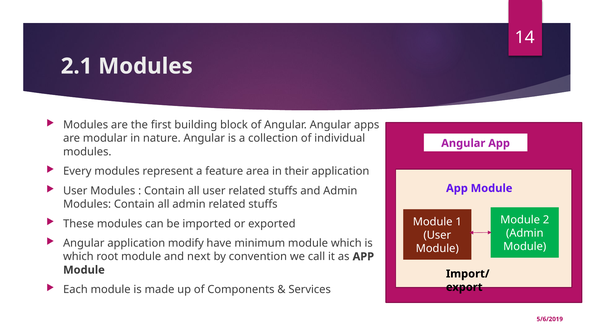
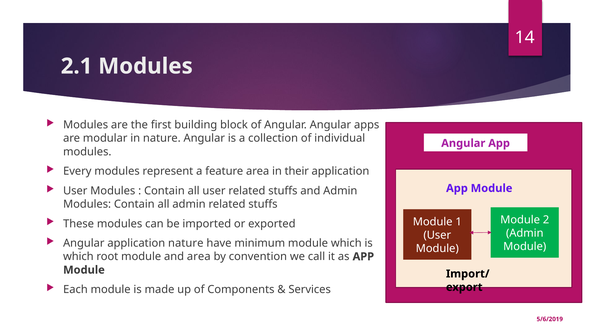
application modify: modify -> nature
and next: next -> area
